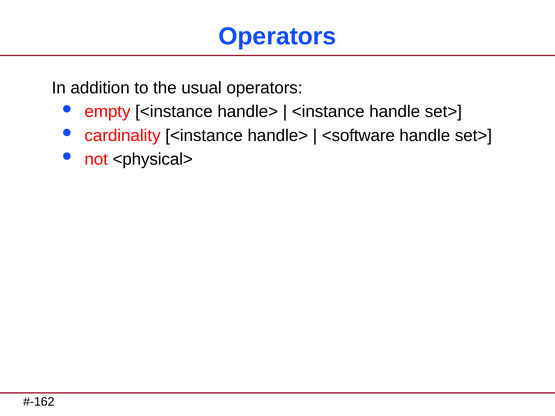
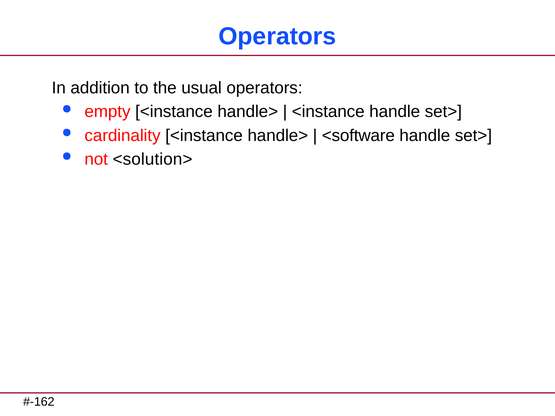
<physical>: <physical> -> <solution>
